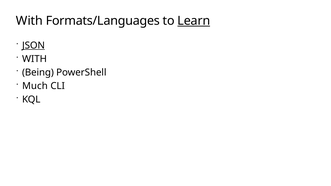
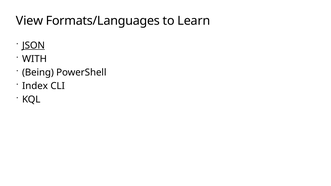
With at (29, 21): With -> View
Learn underline: present -> none
Much: Much -> Index
